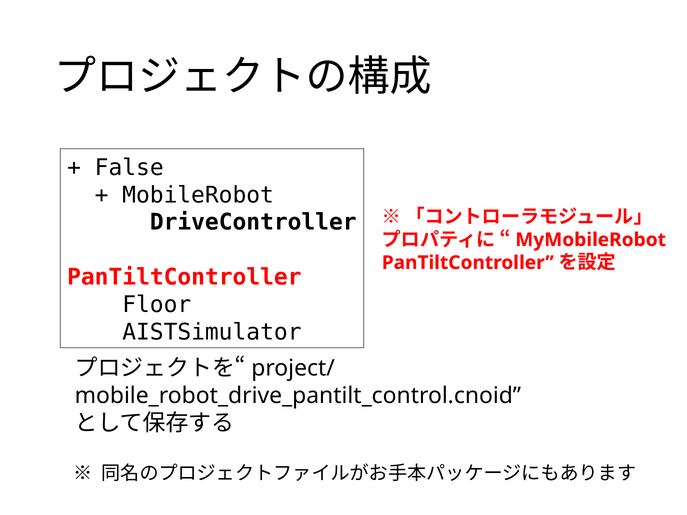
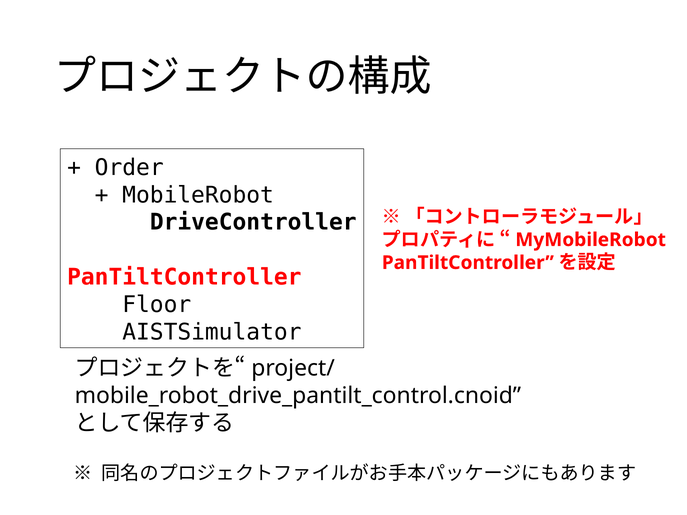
False: False -> Order
